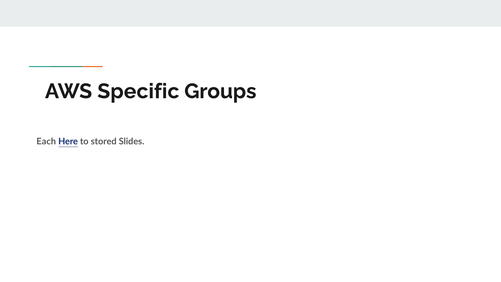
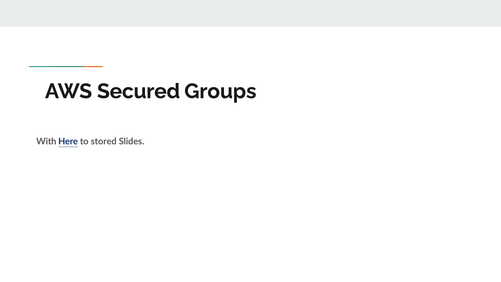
Specific: Specific -> Secured
Each: Each -> With
